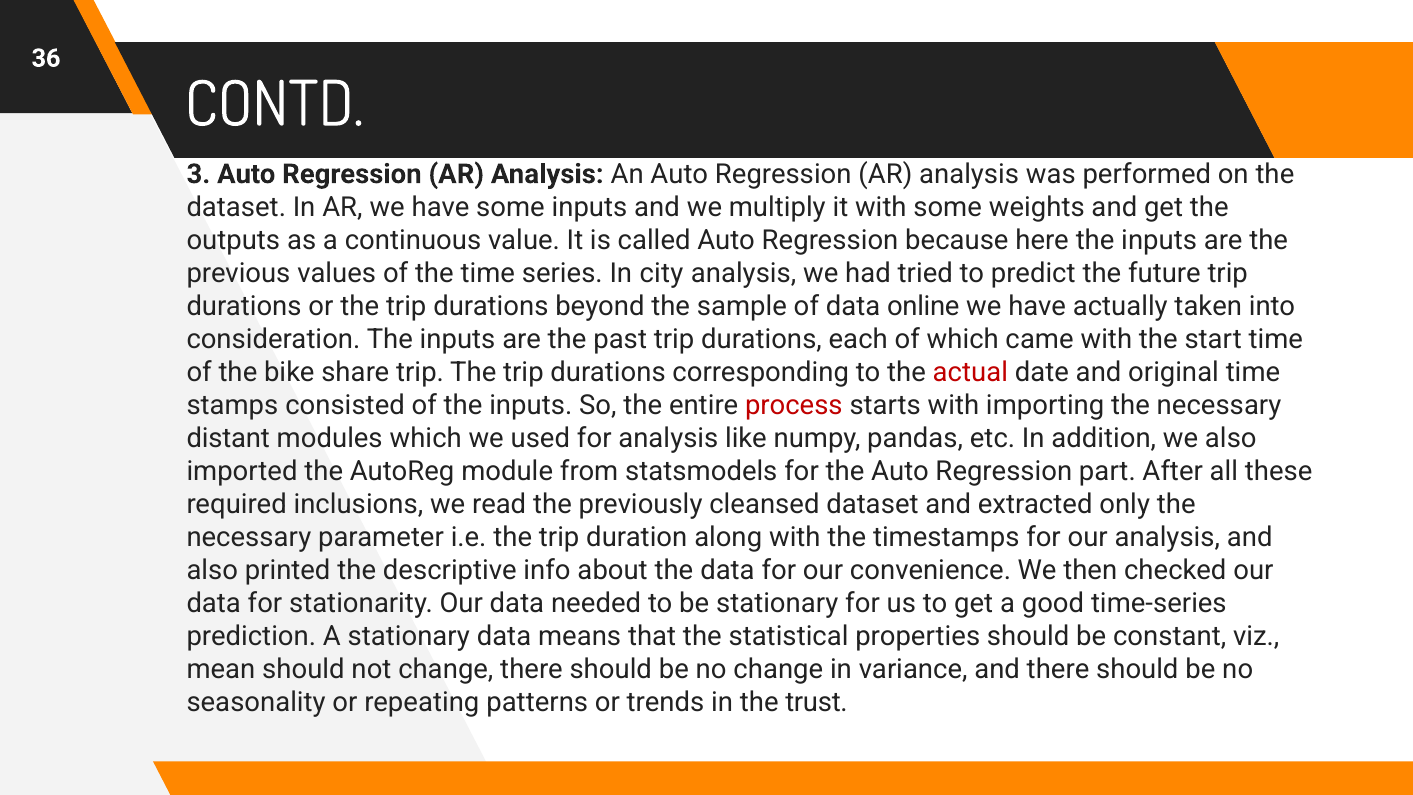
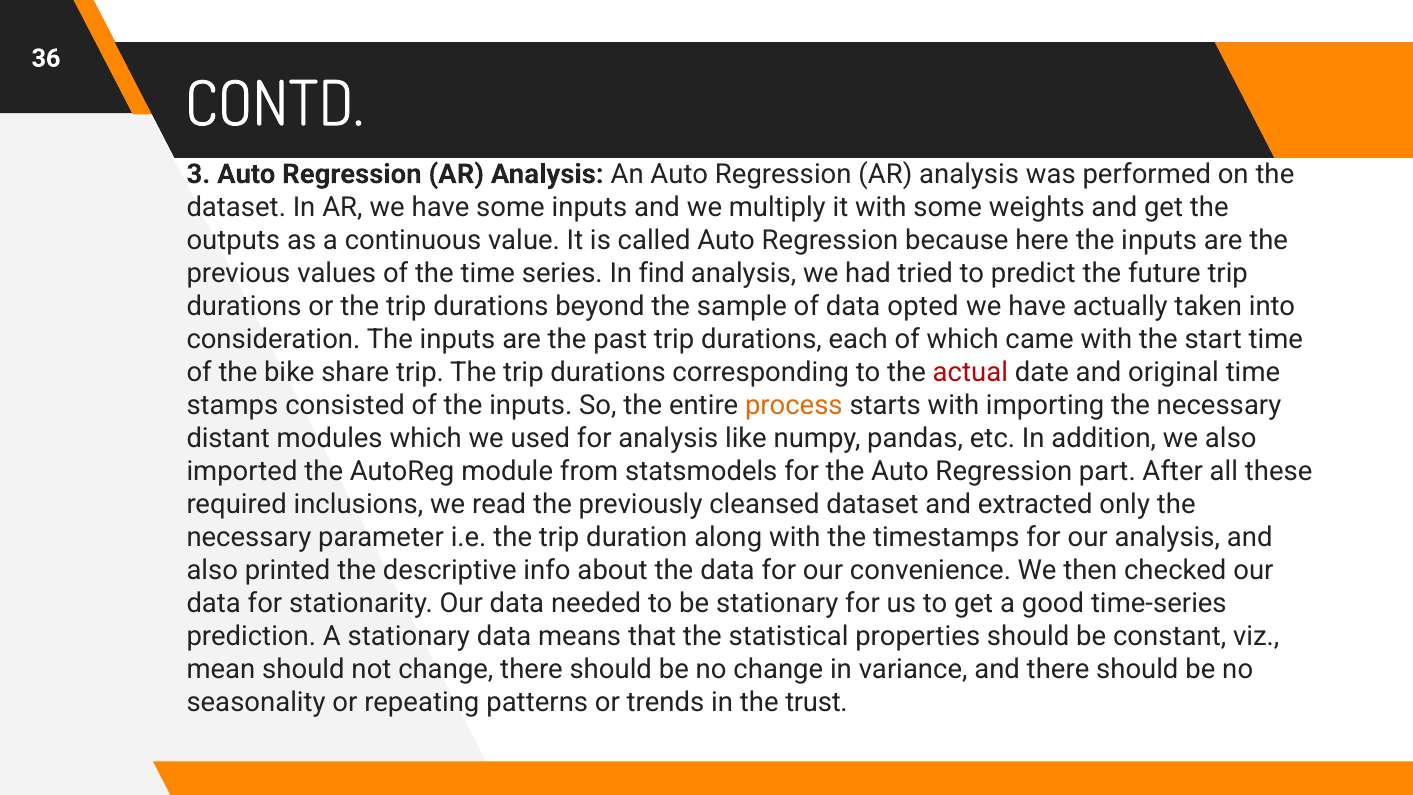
city: city -> find
online: online -> opted
process colour: red -> orange
